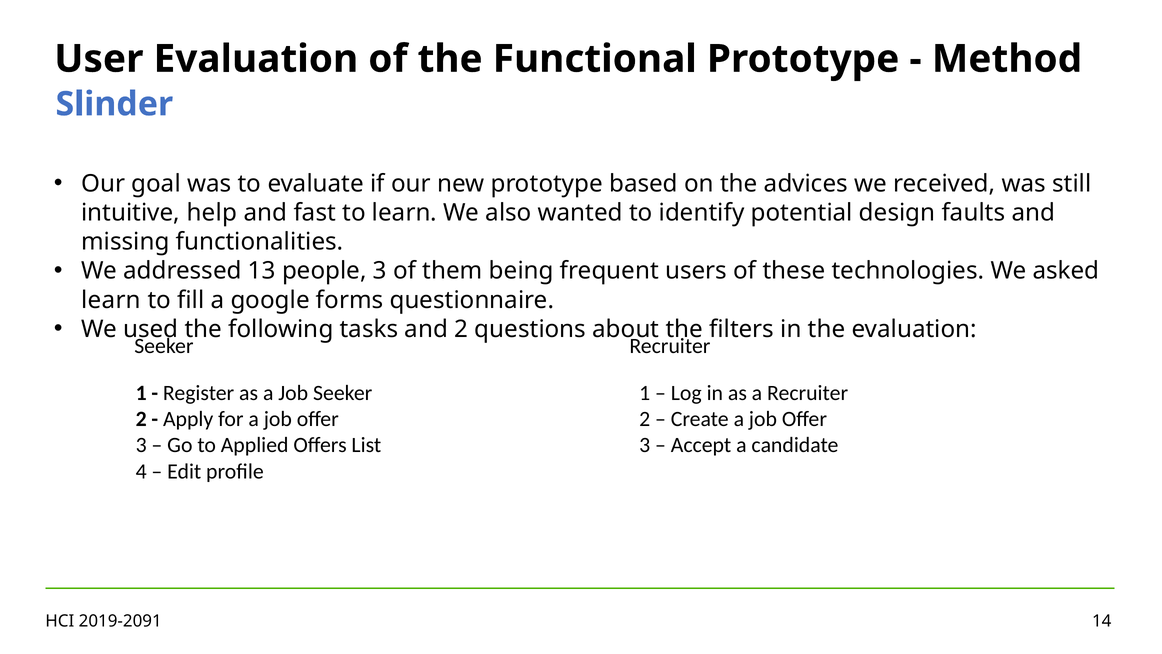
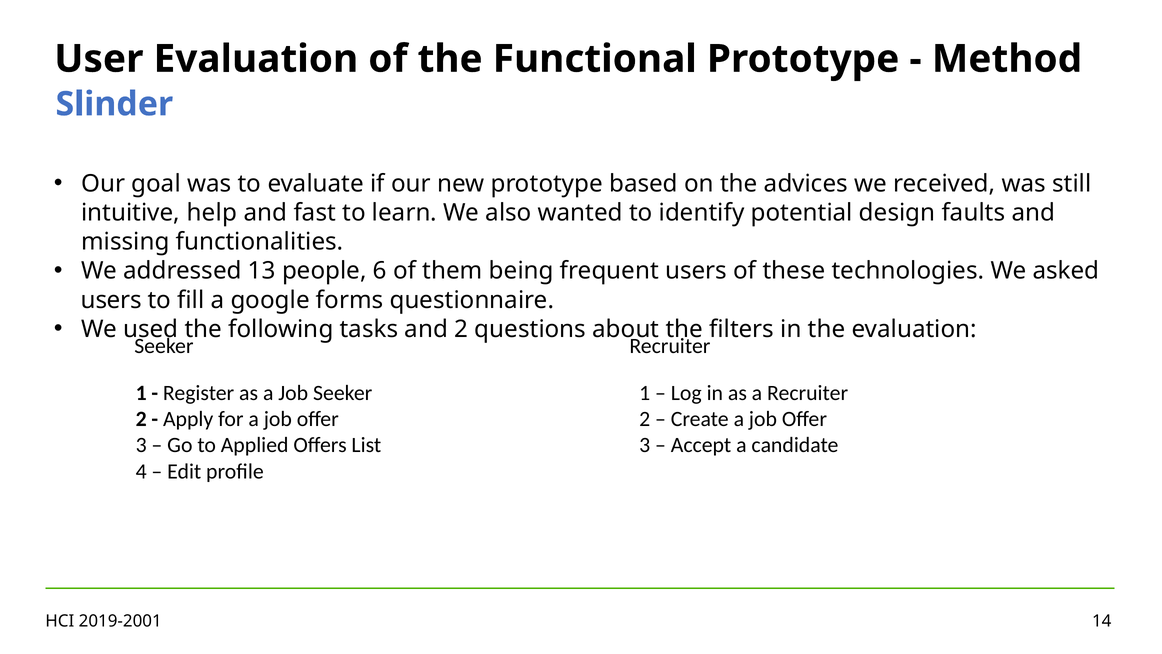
people 3: 3 -> 6
learn at (111, 300): learn -> users
2019-2091: 2019-2091 -> 2019-2001
